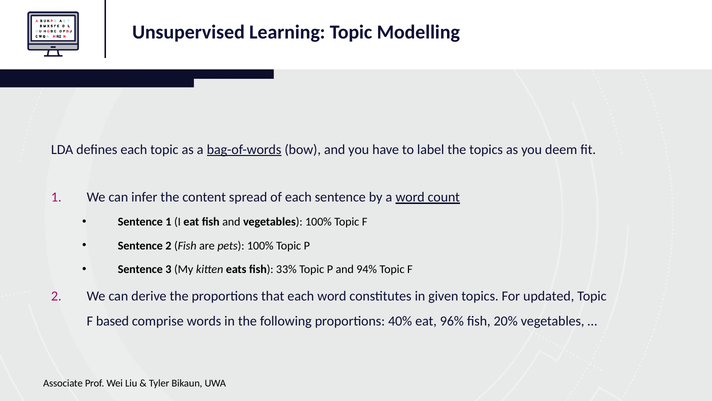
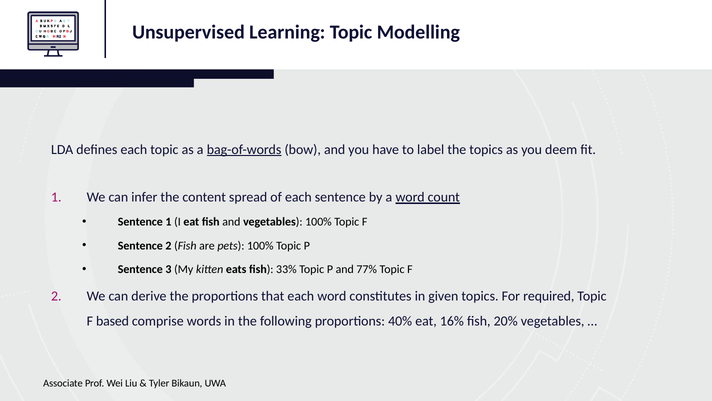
94%: 94% -> 77%
updated: updated -> required
96%: 96% -> 16%
